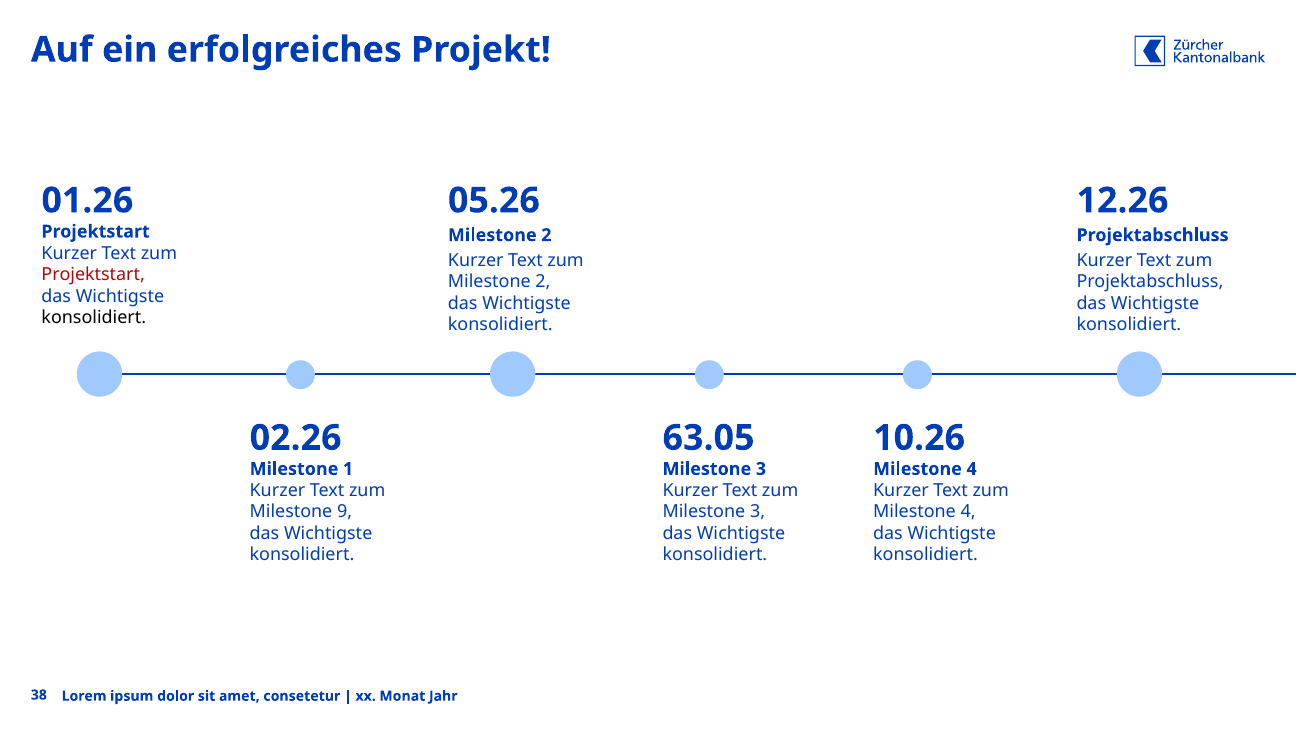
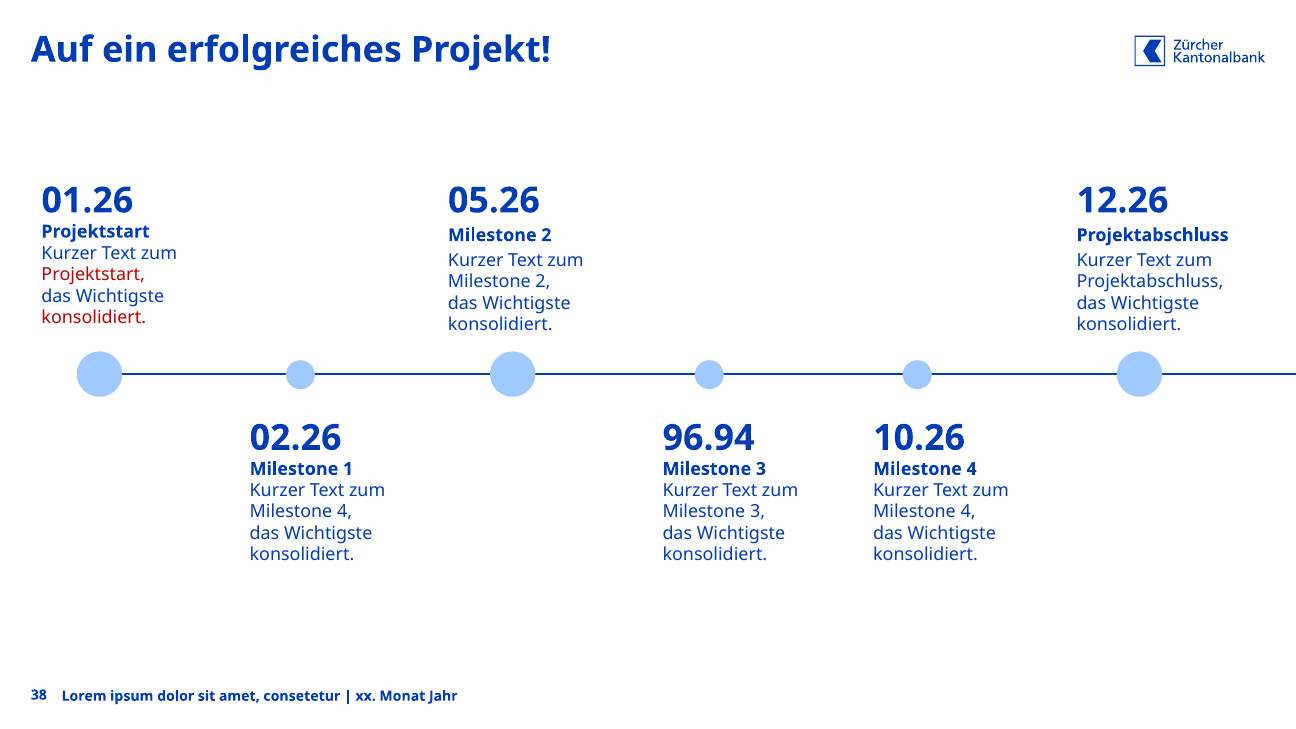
konsolidiert at (94, 318) colour: black -> red
63.05: 63.05 -> 96.94
9 at (345, 512): 9 -> 4
